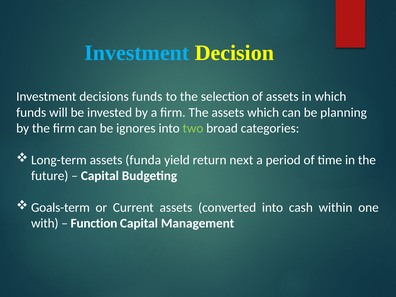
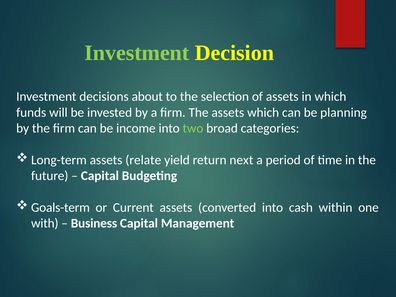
Investment at (137, 53) colour: light blue -> light green
decisions funds: funds -> about
ignores: ignores -> income
funda: funda -> relate
Function: Function -> Business
